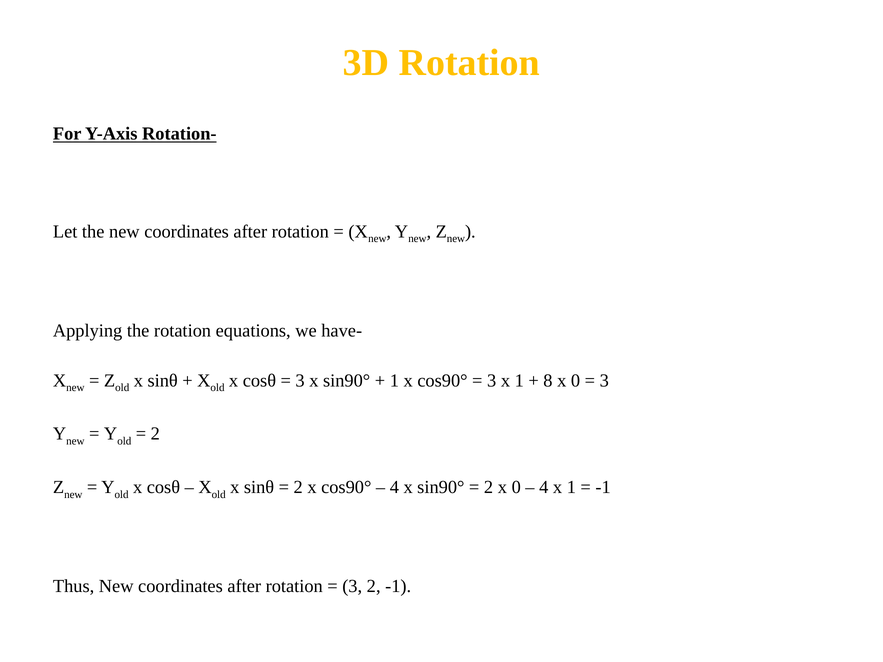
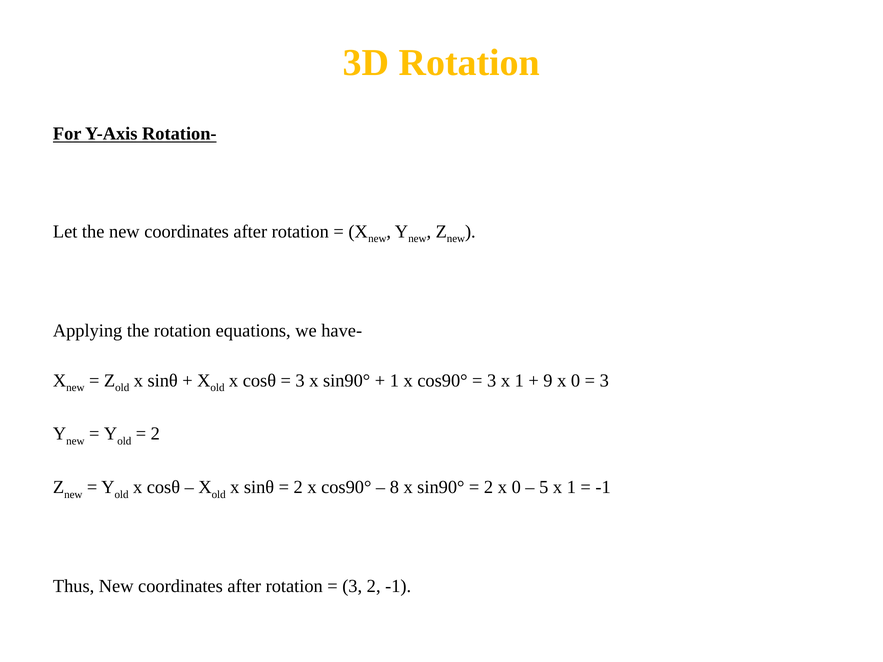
8: 8 -> 9
4 at (394, 487): 4 -> 8
4 at (544, 487): 4 -> 5
